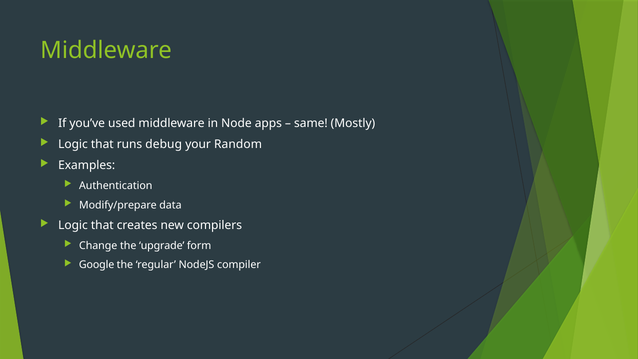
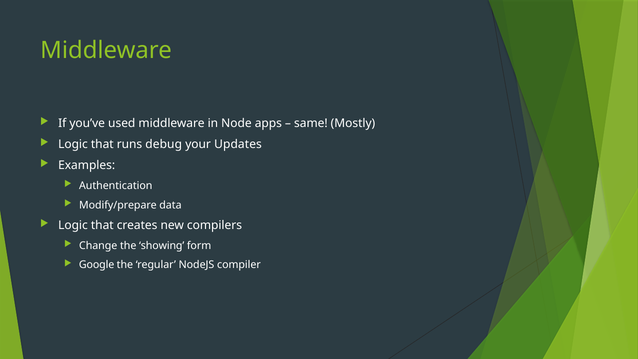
Random: Random -> Updates
upgrade: upgrade -> showing
